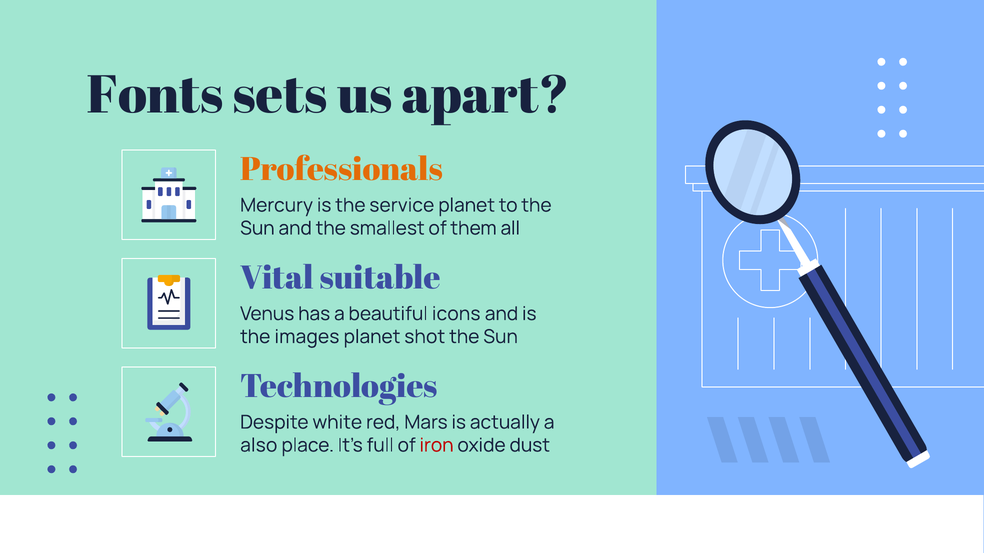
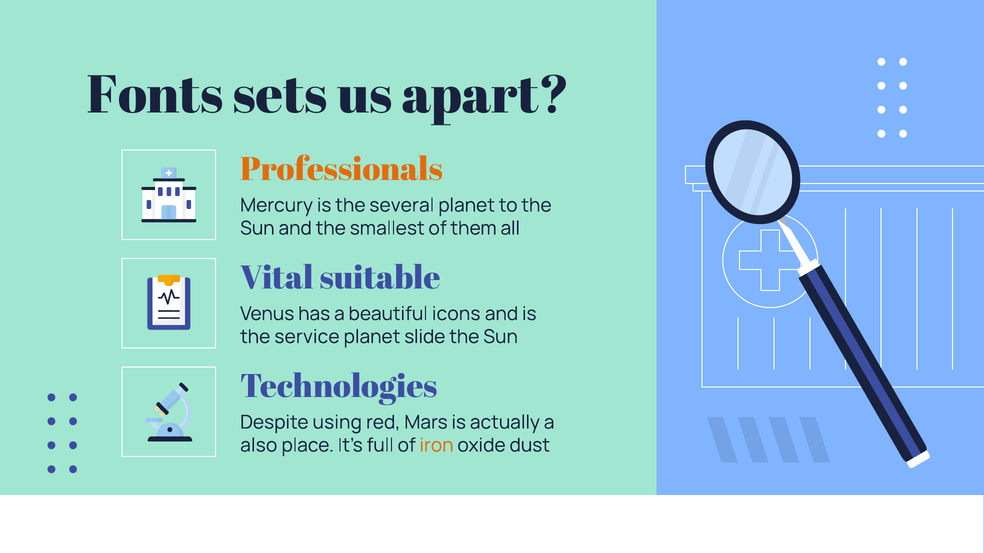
service: service -> several
images: images -> service
shot: shot -> slide
white: white -> using
iron colour: red -> orange
